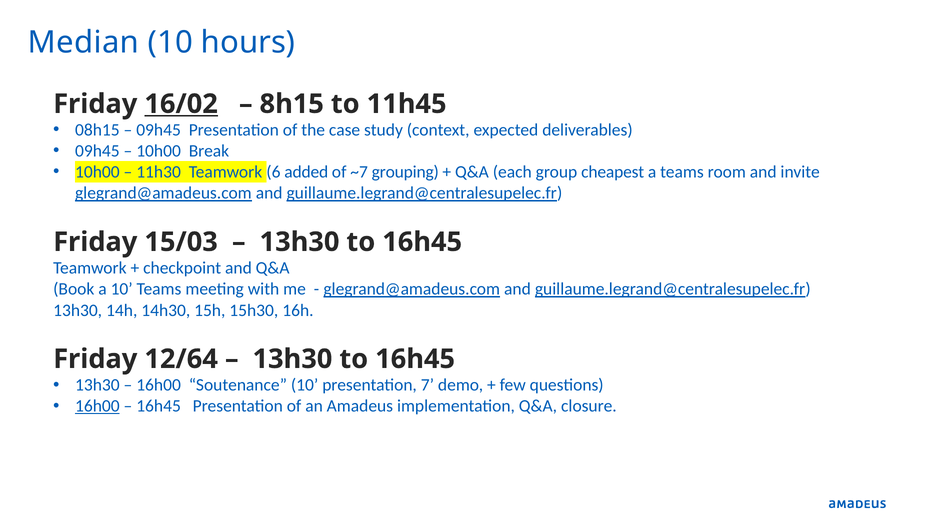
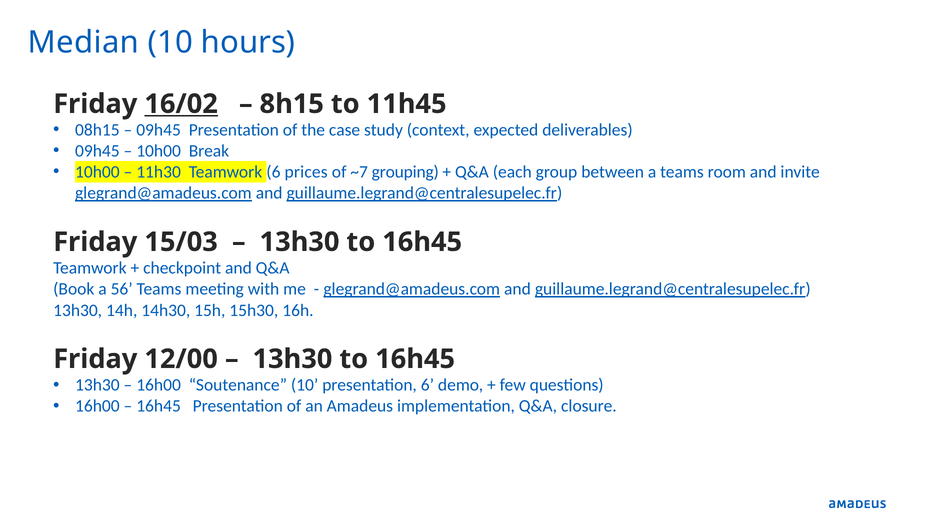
added: added -> prices
cheapest: cheapest -> between
a 10: 10 -> 56
12/64: 12/64 -> 12/00
presentation 7: 7 -> 6
16h00 at (97, 406) underline: present -> none
